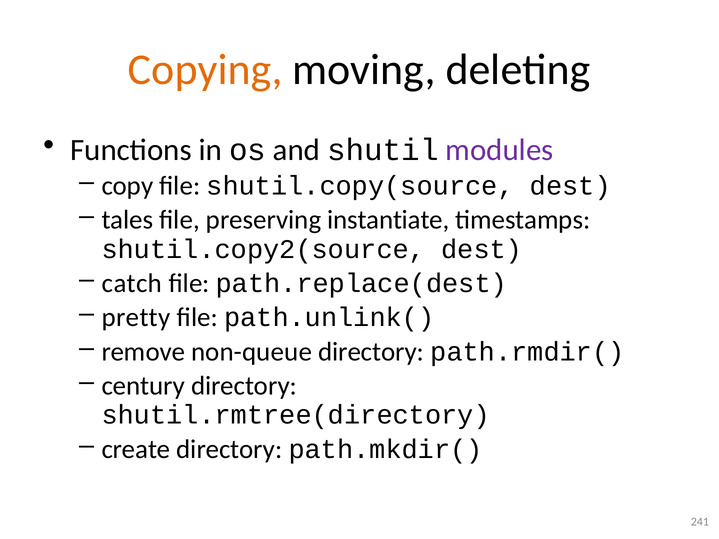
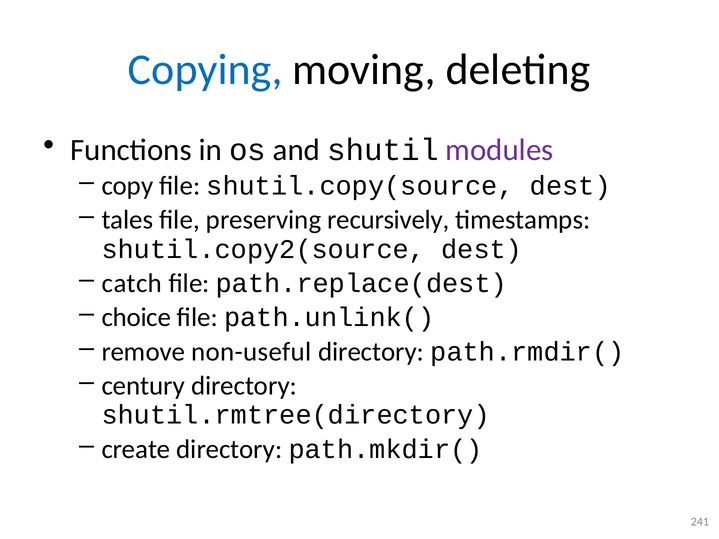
Copying colour: orange -> blue
instantiate: instantiate -> recursively
pretty: pretty -> choice
non-queue: non-queue -> non-useful
